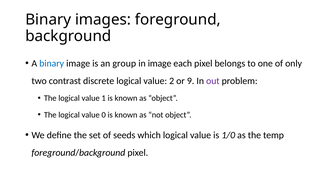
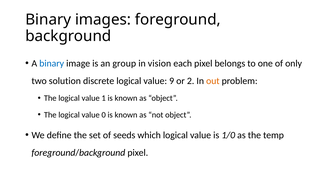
in image: image -> vision
contrast: contrast -> solution
2: 2 -> 9
9: 9 -> 2
out colour: purple -> orange
